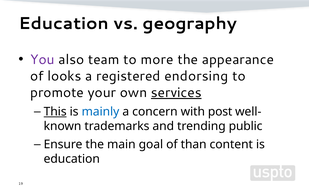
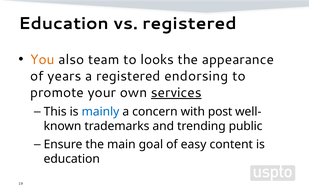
vs geography: geography -> registered
You colour: purple -> orange
more: more -> looks
looks: looks -> years
This underline: present -> none
than: than -> easy
